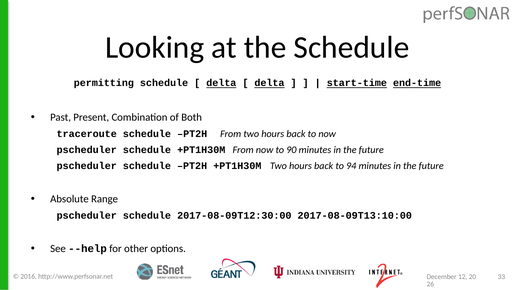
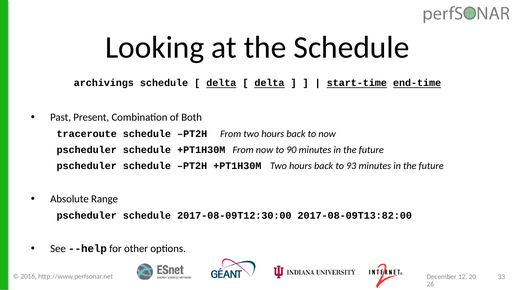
permitting: permitting -> archivings
94: 94 -> 93
2017-08-09T13:10:00: 2017-08-09T13:10:00 -> 2017-08-09T13:82:00
